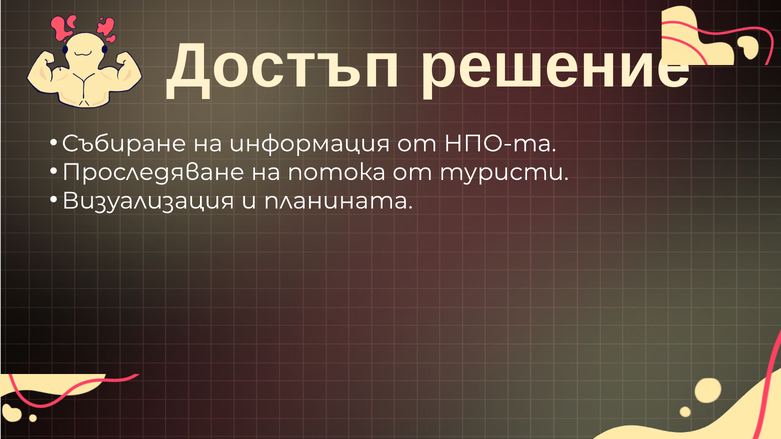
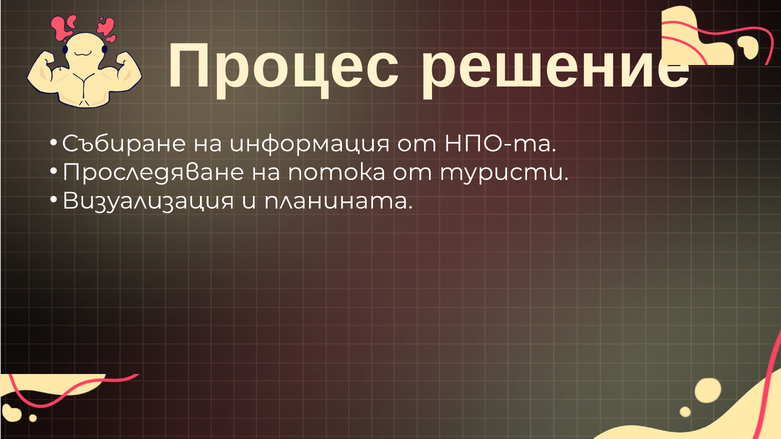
Достъп: Достъп -> Процес
